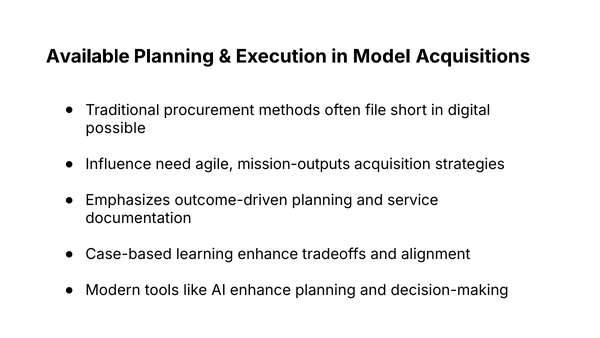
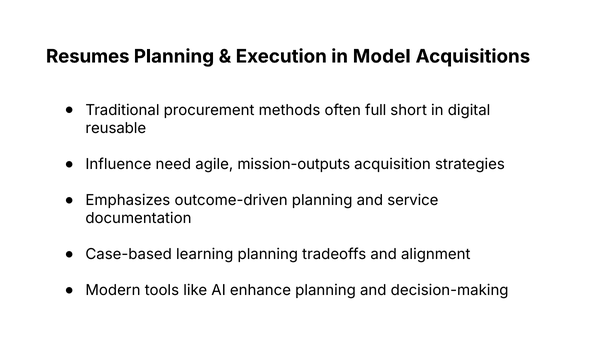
Available: Available -> Resumes
file: file -> full
possible: possible -> reusable
learning enhance: enhance -> planning
